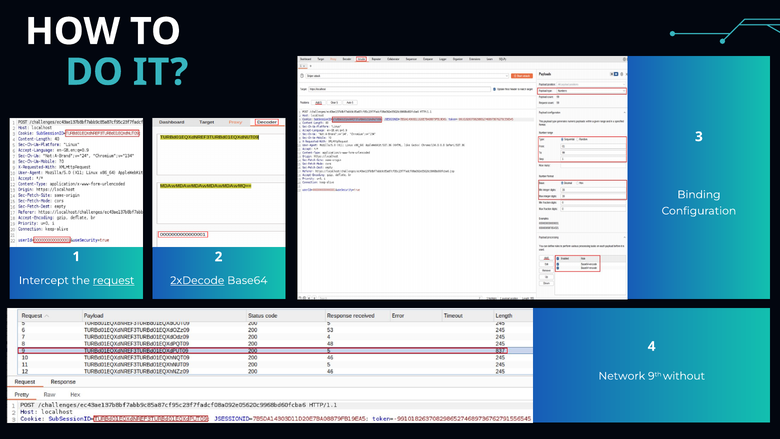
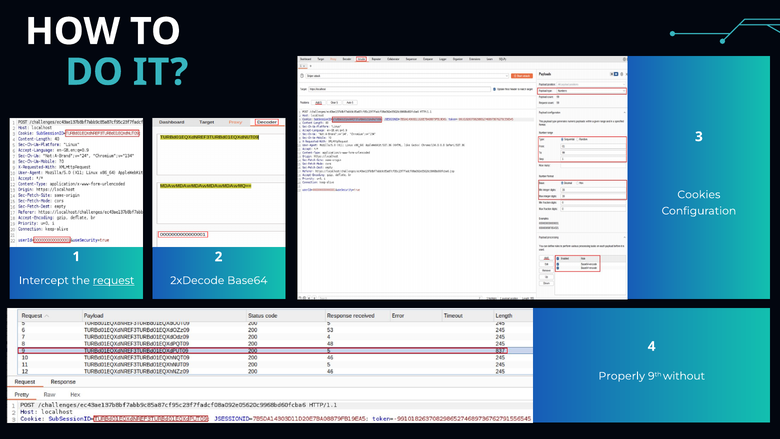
Binding: Binding -> Cookies
2xDecode underline: present -> none
Network: Network -> Properly
